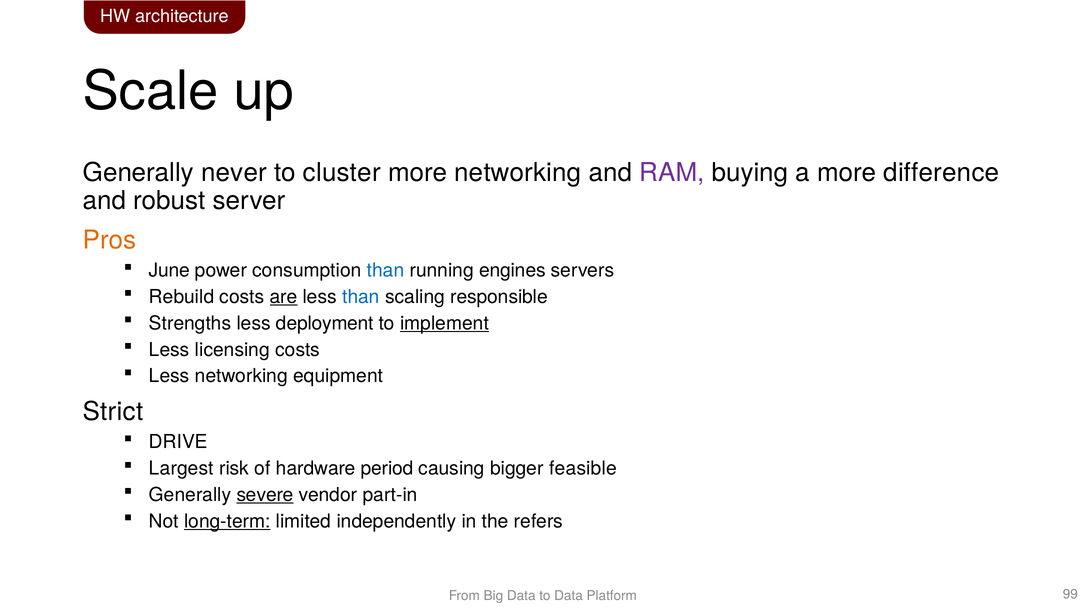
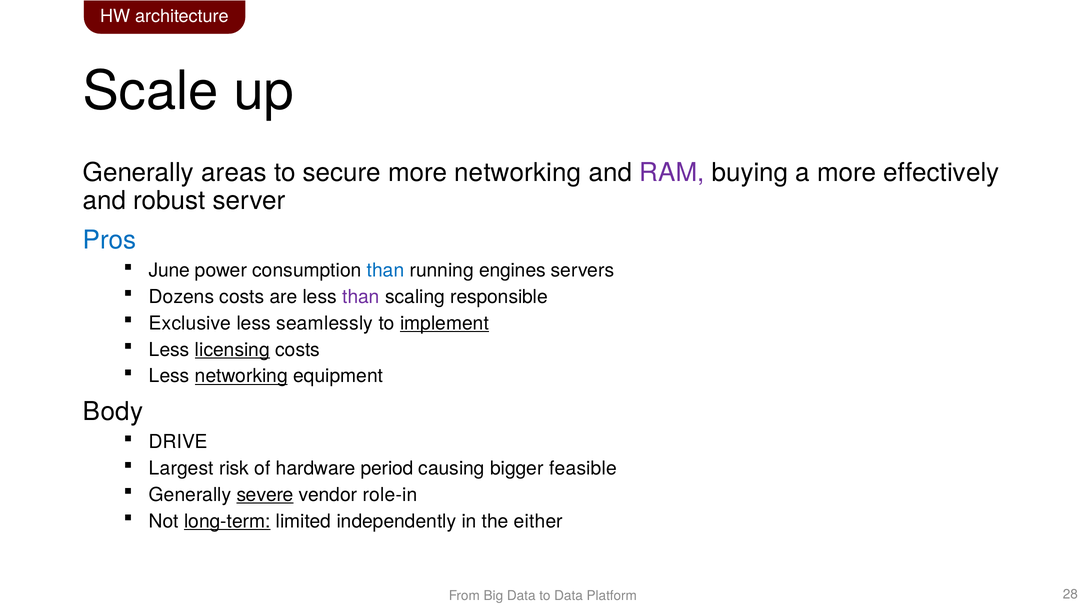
never: never -> areas
cluster: cluster -> secure
difference: difference -> effectively
Pros colour: orange -> blue
Rebuild: Rebuild -> Dozens
are underline: present -> none
than at (361, 297) colour: blue -> purple
Strengths: Strengths -> Exclusive
deployment: deployment -> seamlessly
licensing underline: none -> present
networking at (241, 376) underline: none -> present
Strict: Strict -> Body
part-in: part-in -> role-in
refers: refers -> either
99: 99 -> 28
